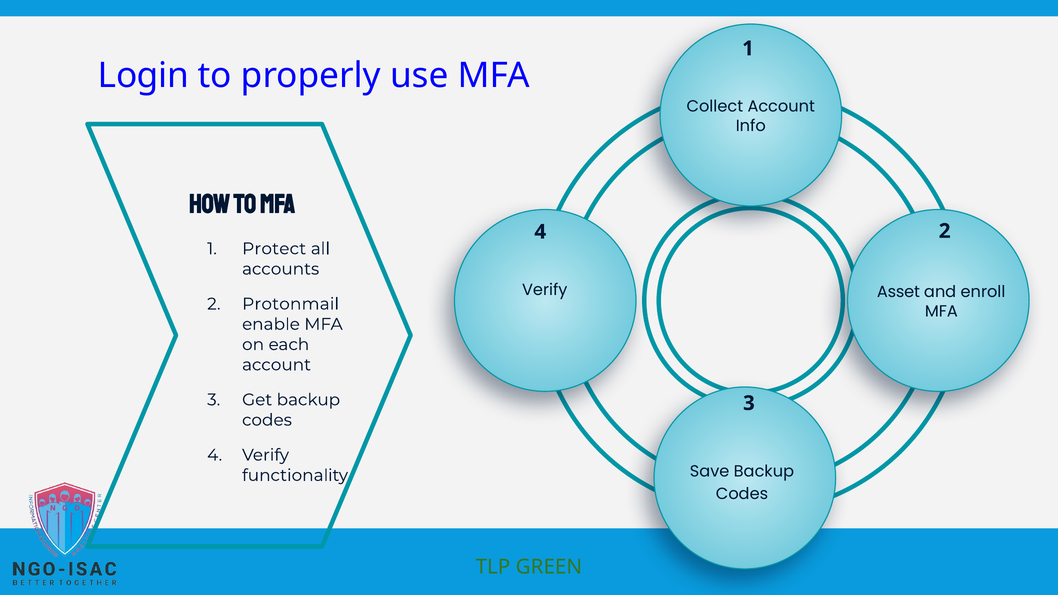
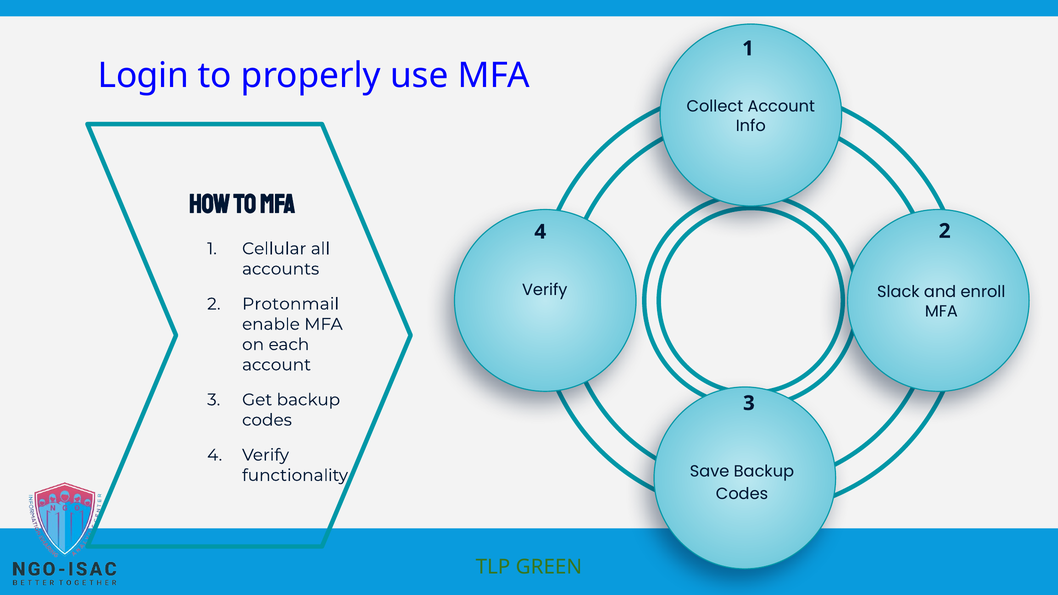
Protect: Protect -> Cellular
Asset: Asset -> Slack
